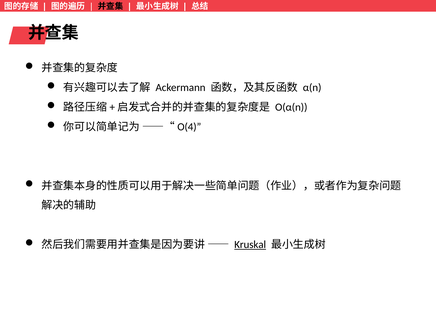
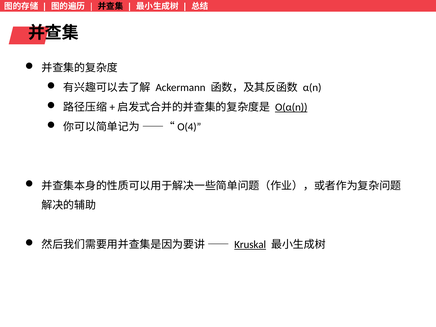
O(α(n underline: none -> present
